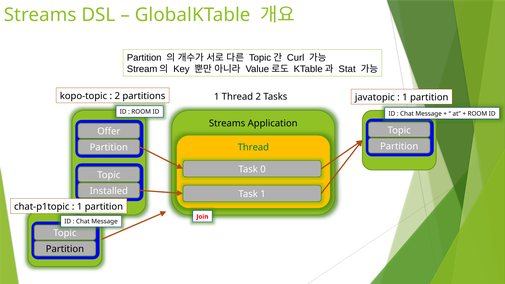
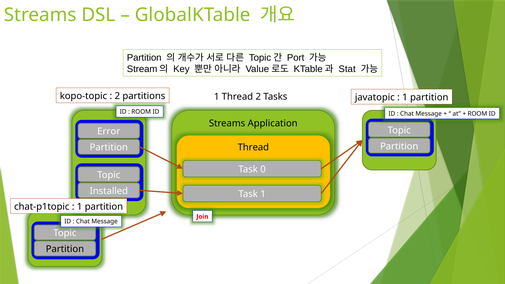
Curl: Curl -> Port
Offer: Offer -> Error
Thread at (253, 147) colour: green -> black
